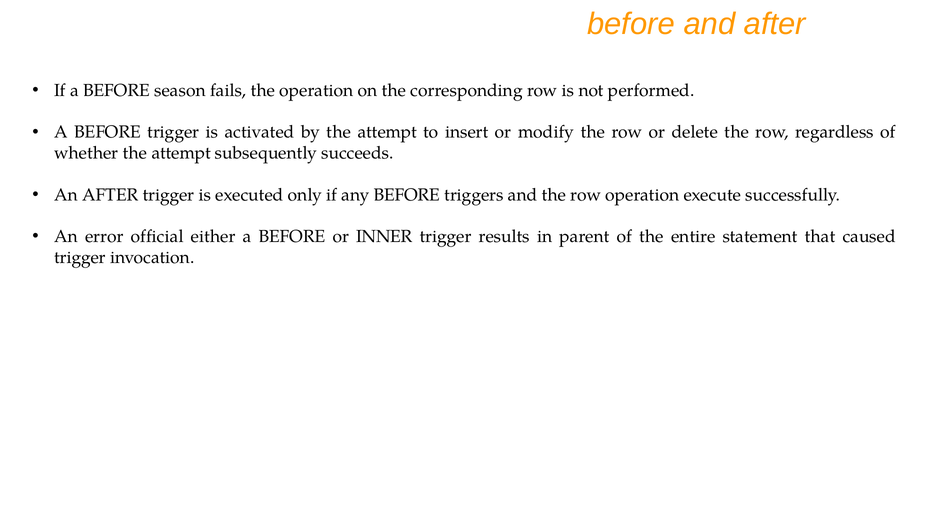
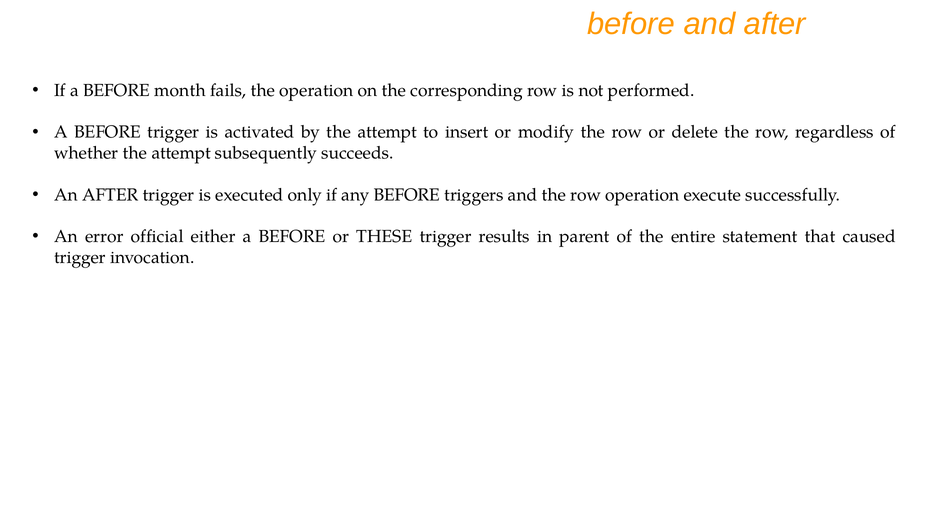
season: season -> month
INNER: INNER -> THESE
